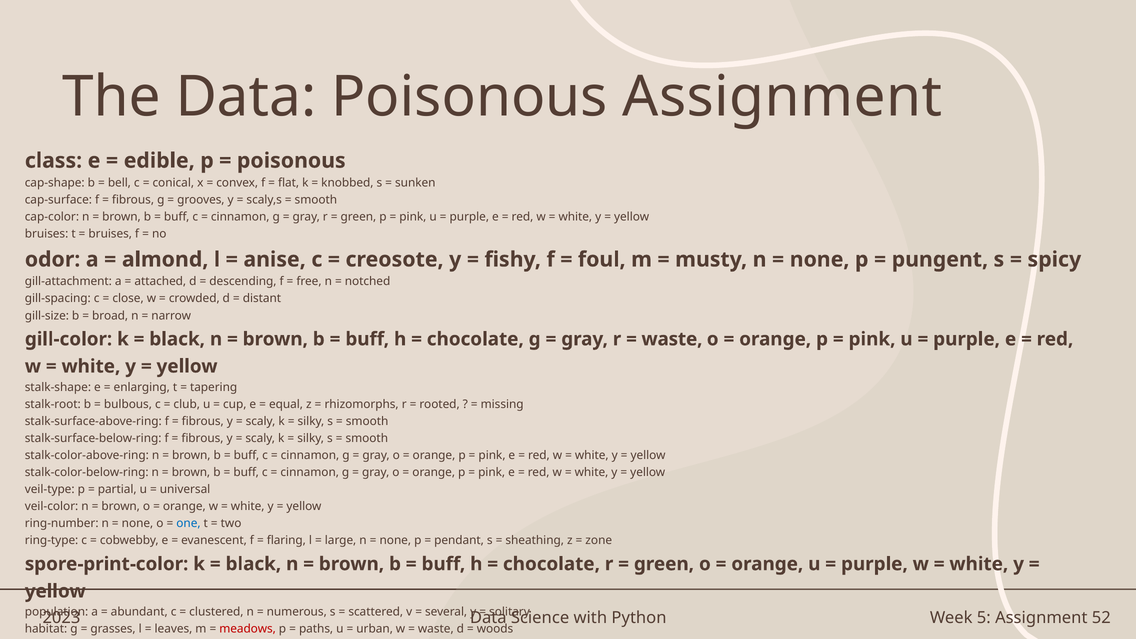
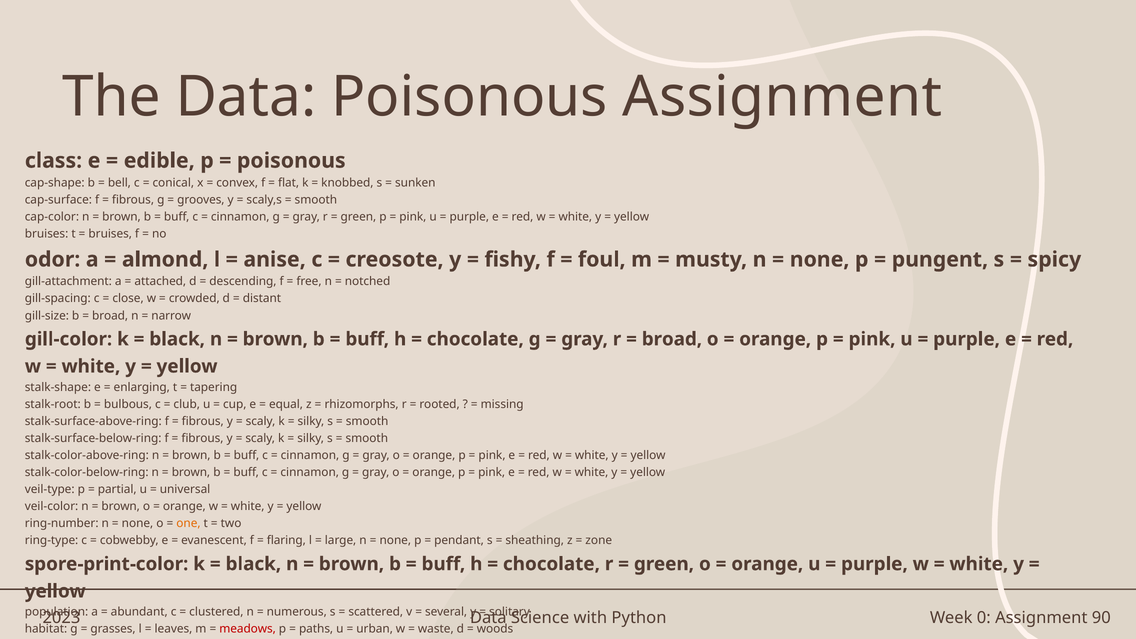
waste at (672, 339): waste -> broad
one colour: blue -> orange
5: 5 -> 0
52: 52 -> 90
